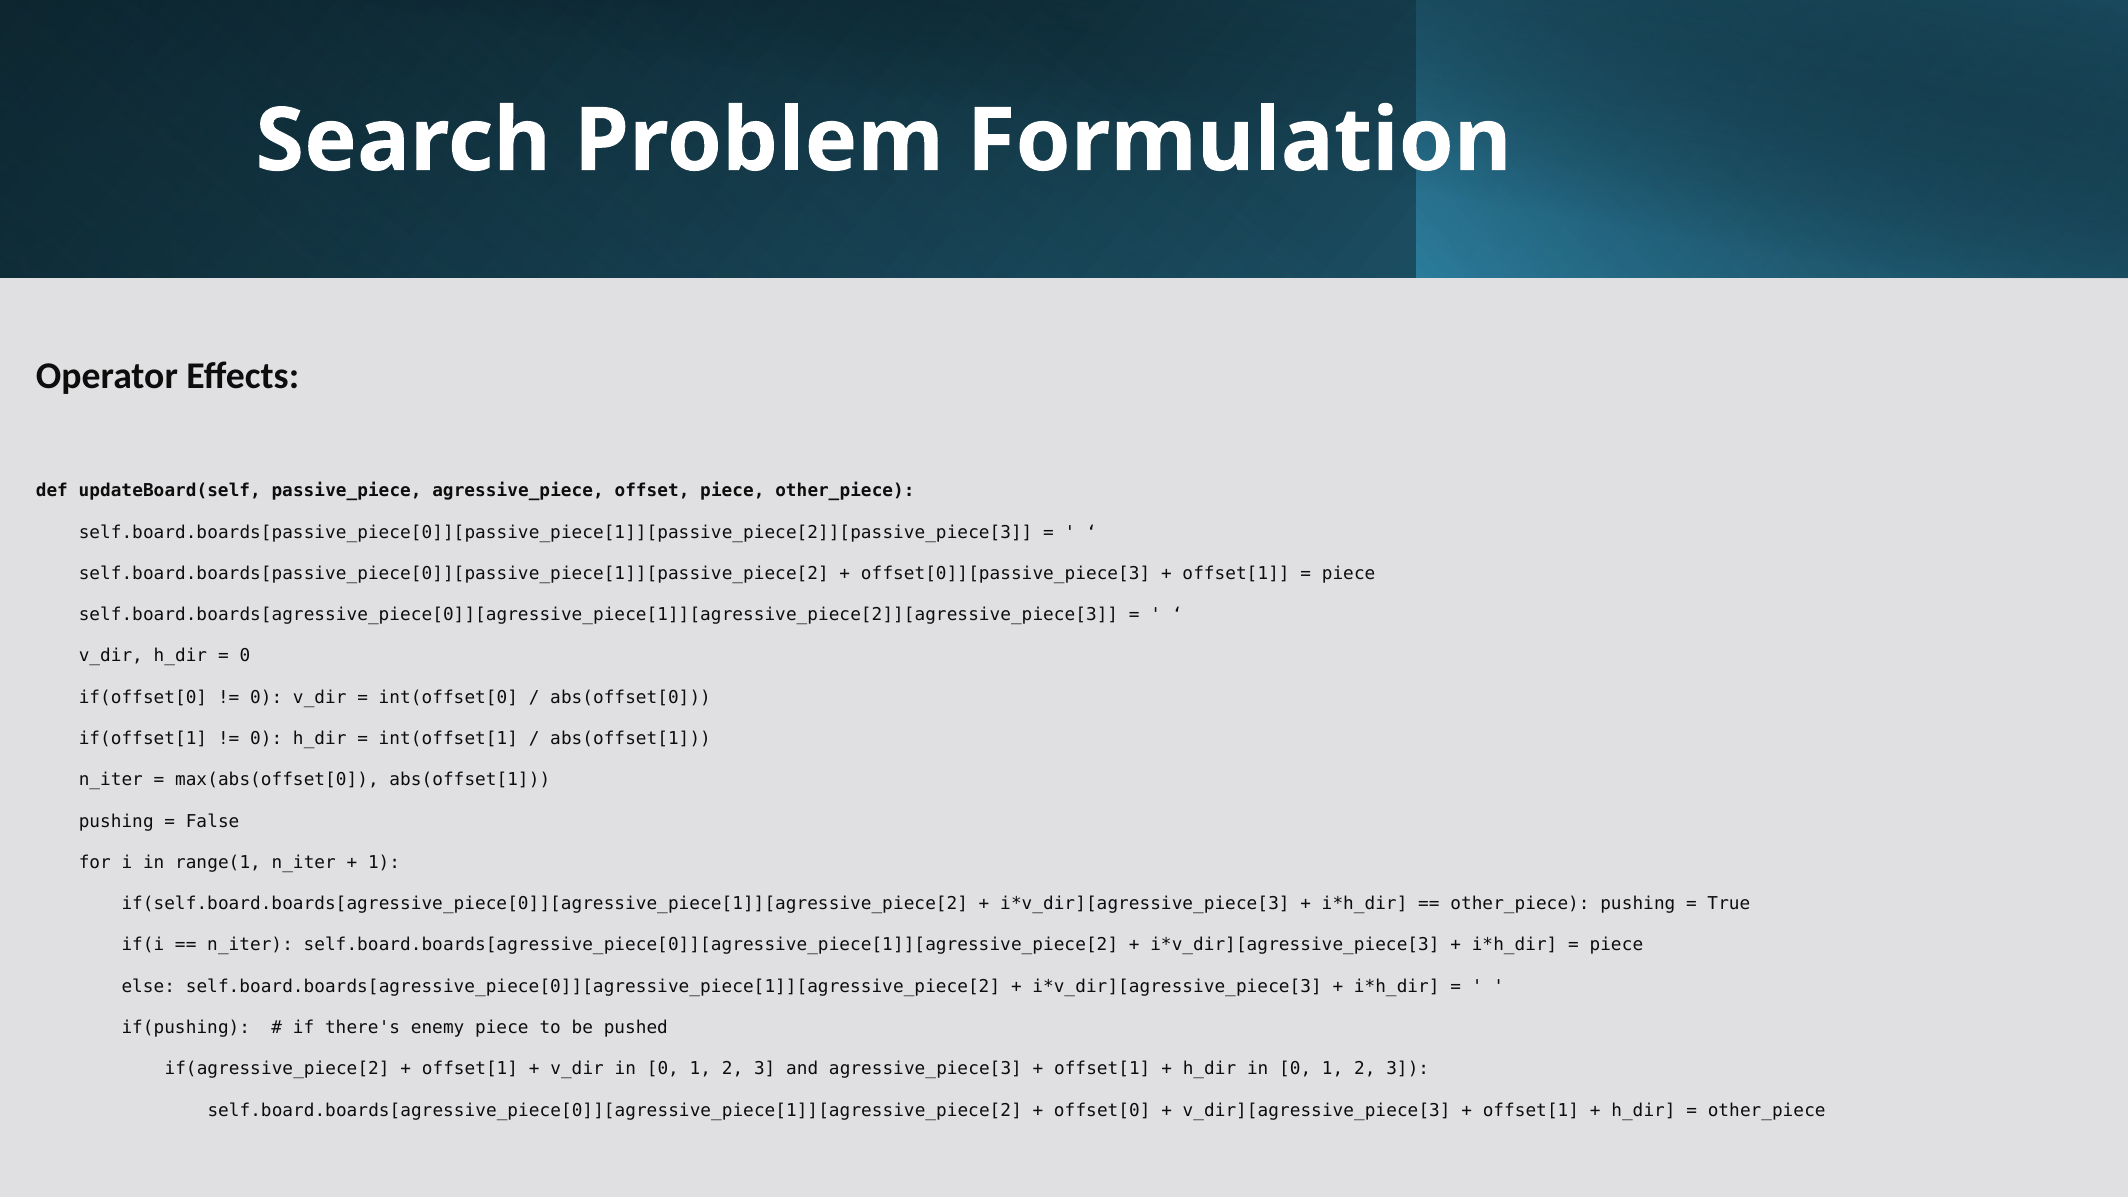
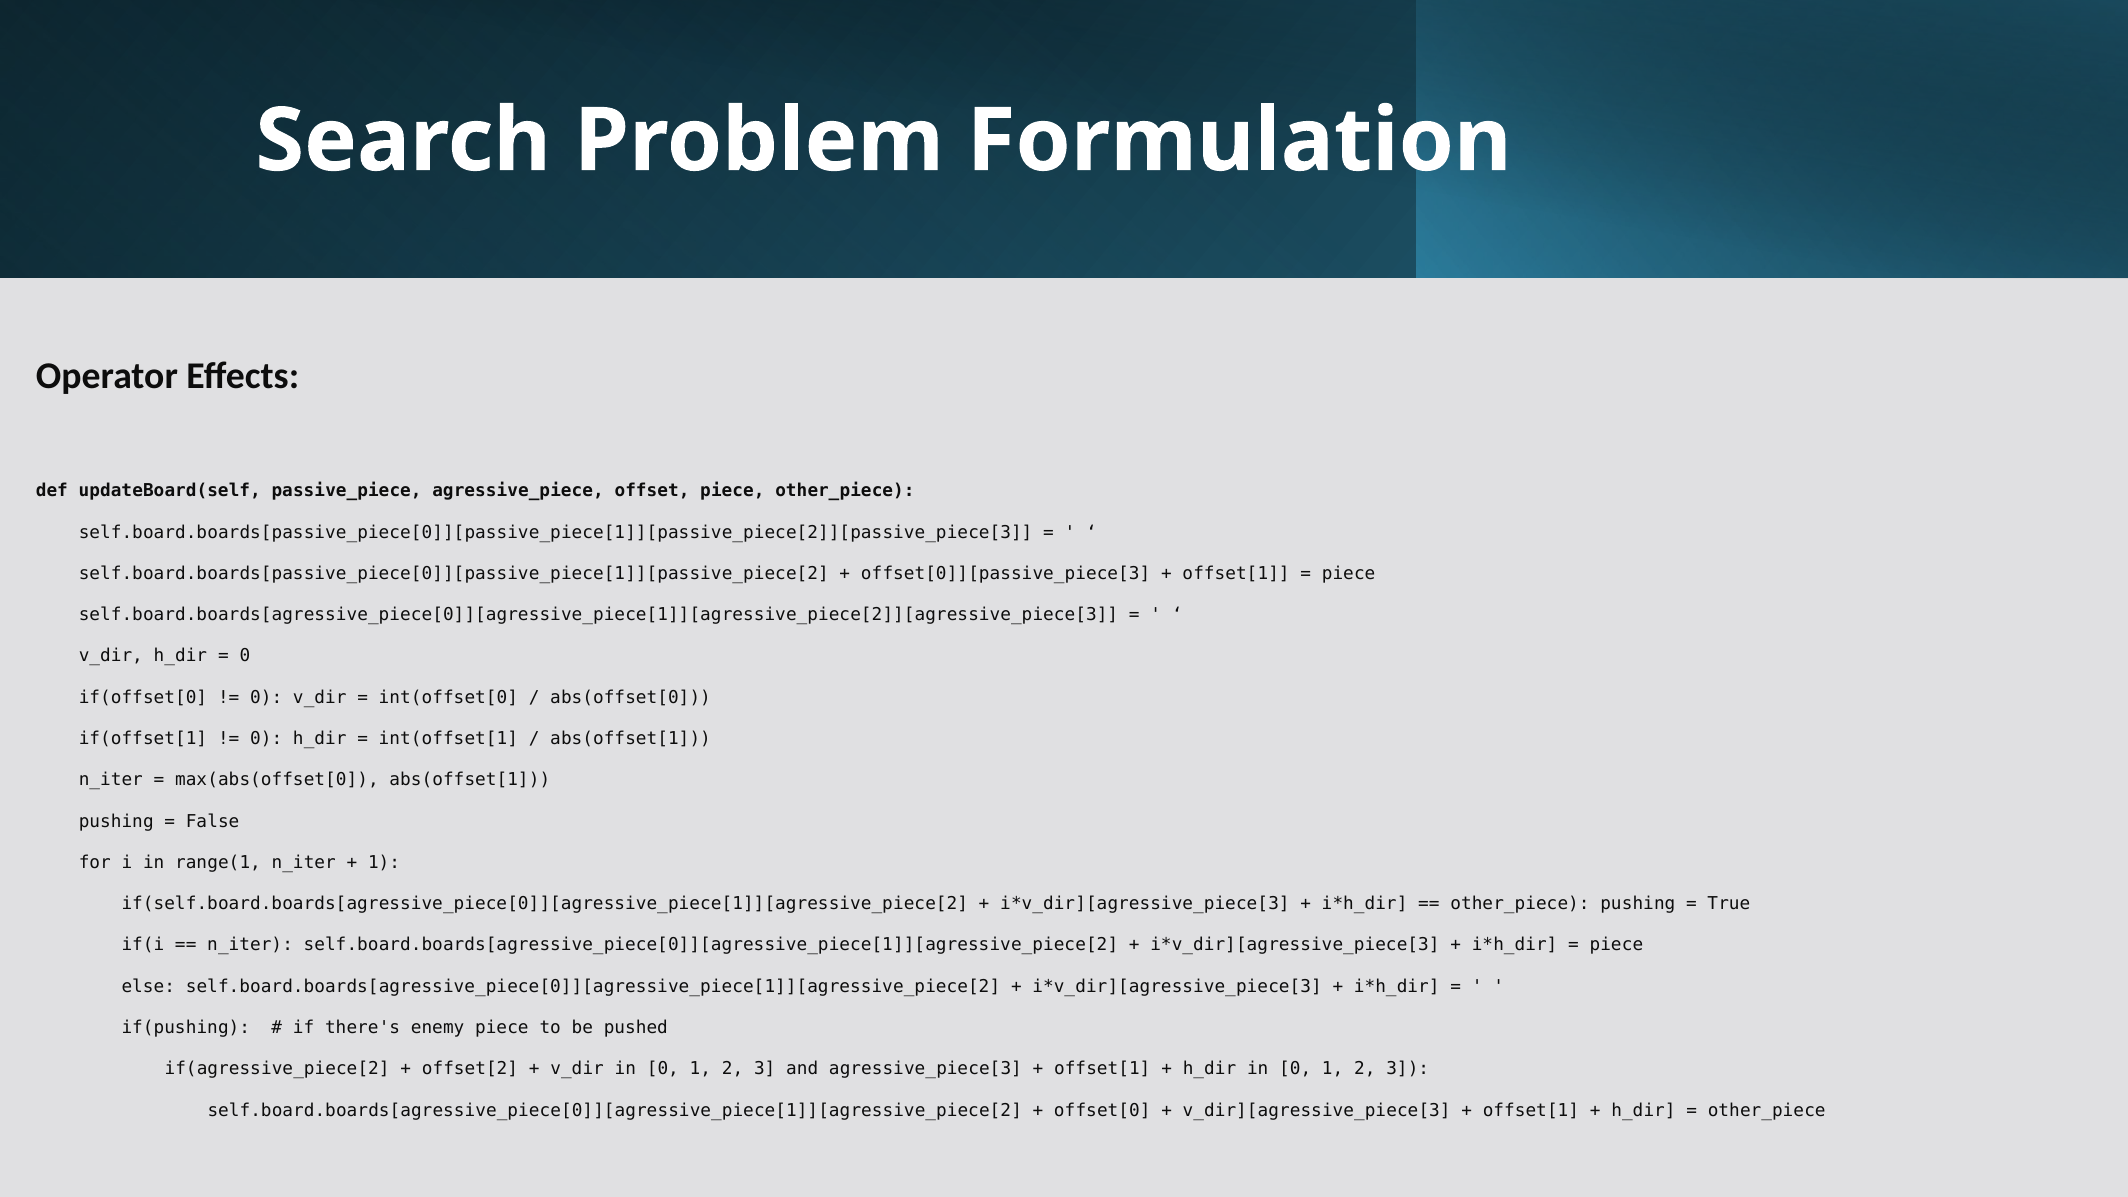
offset[1 at (470, 1069): offset[1 -> offset[2
